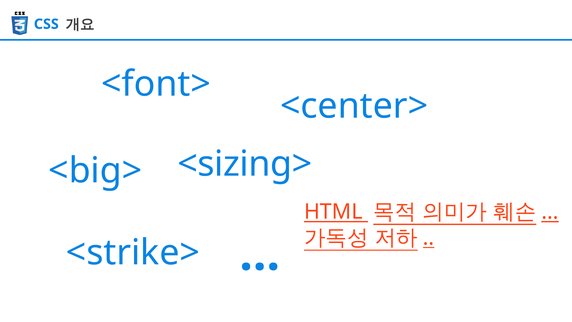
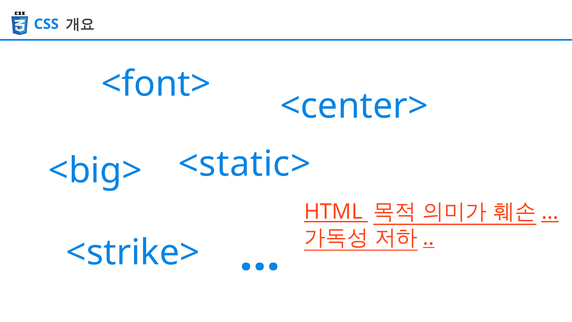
<sizing>: <sizing> -> <static>
